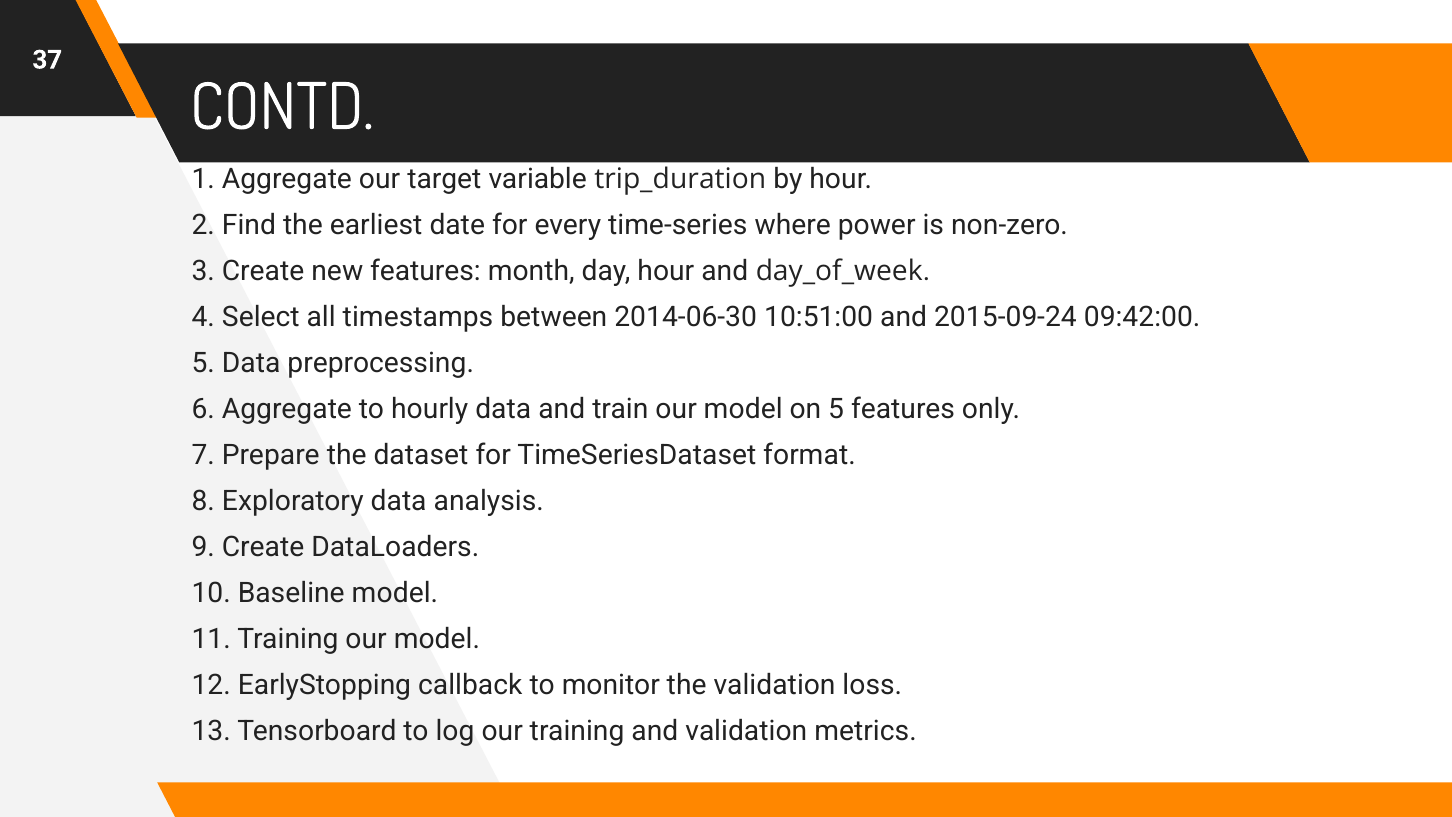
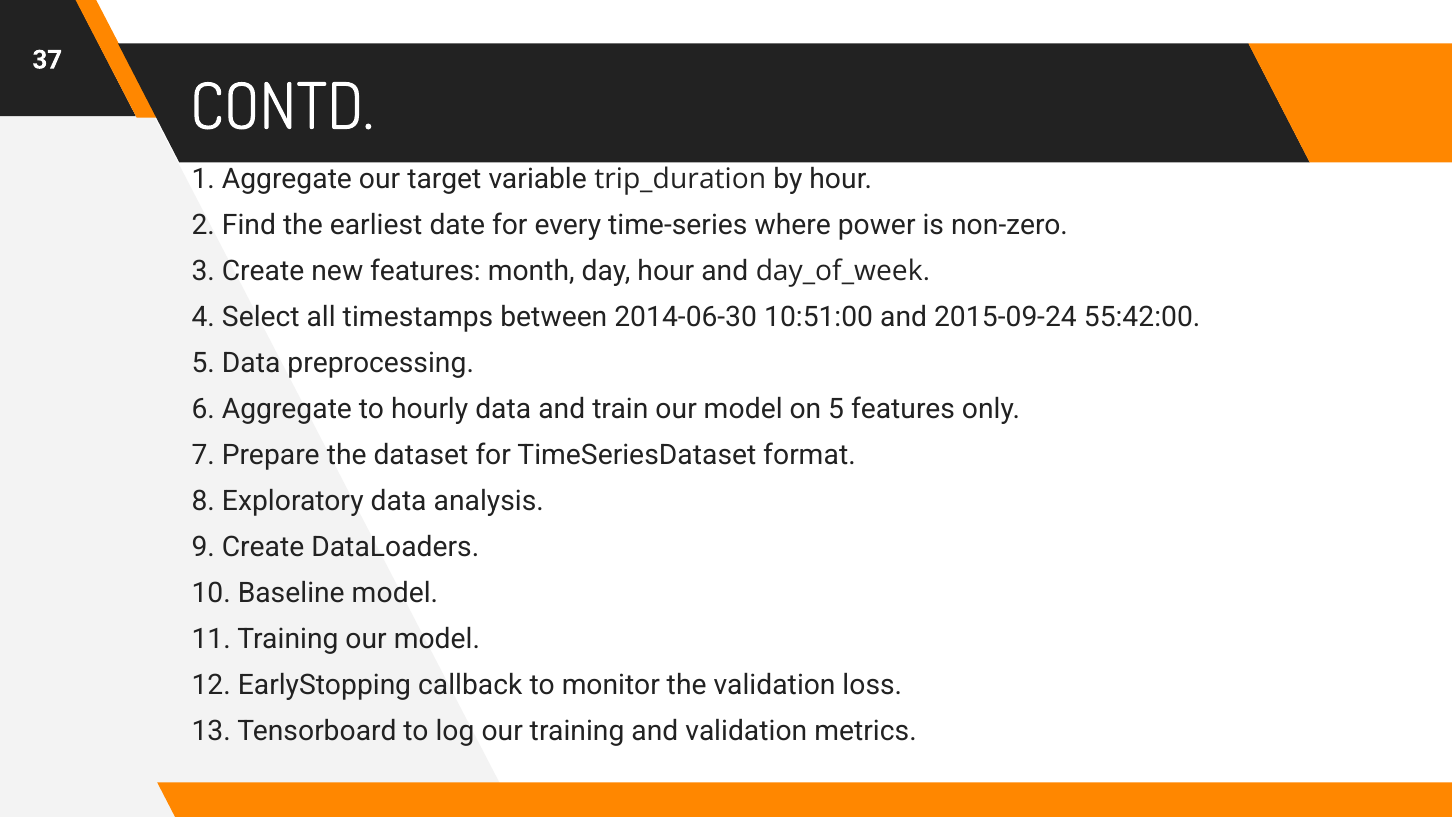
09:42:00: 09:42:00 -> 55:42:00
